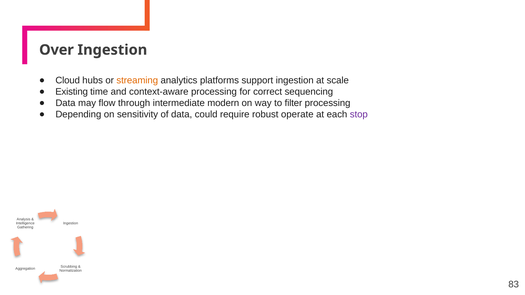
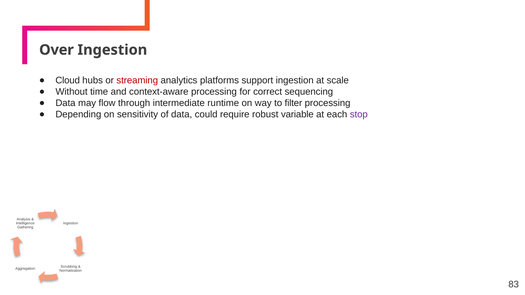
streaming colour: orange -> red
Existing: Existing -> Without
modern: modern -> runtime
operate: operate -> variable
